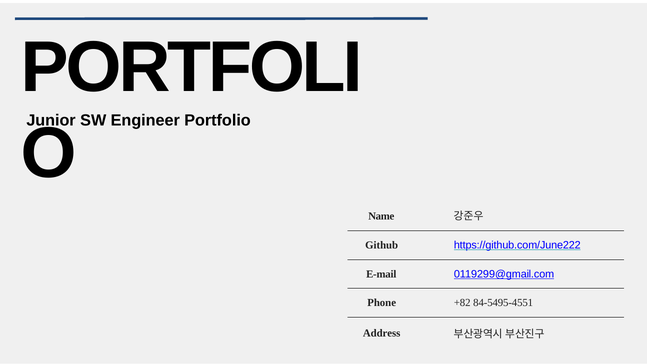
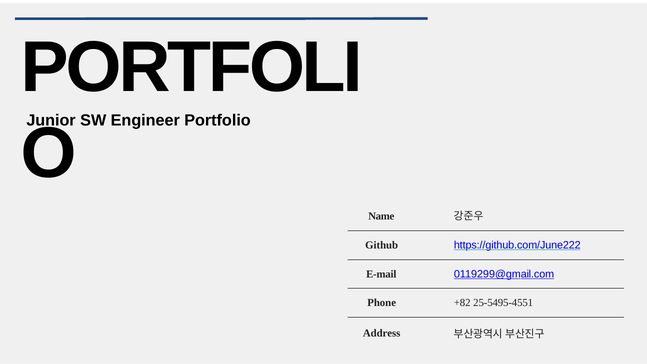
84-5495-4551: 84-5495-4551 -> 25-5495-4551
